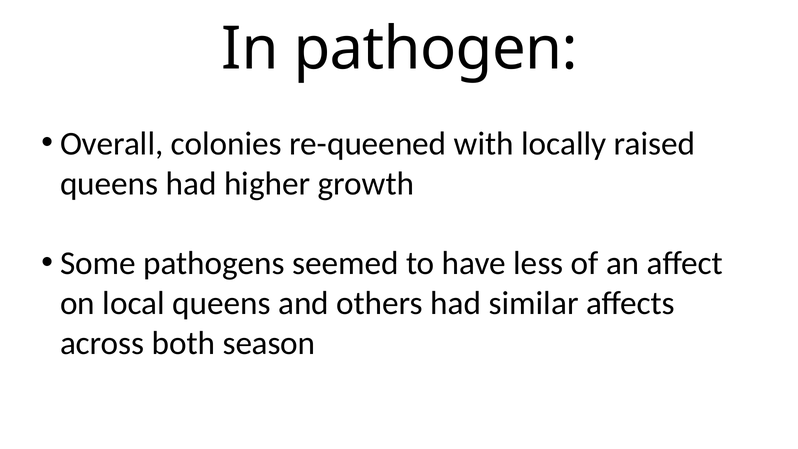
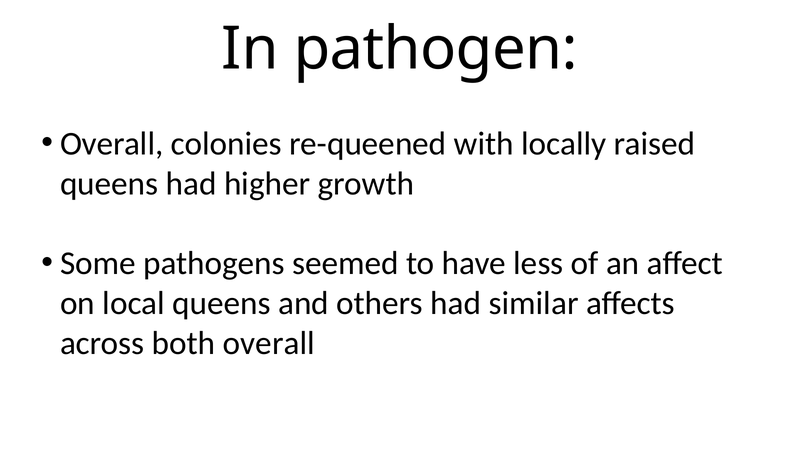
both season: season -> overall
